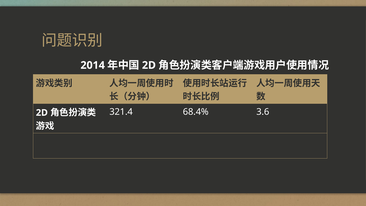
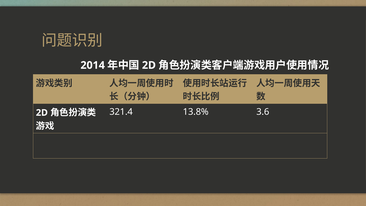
68.4%: 68.4% -> 13.8%
